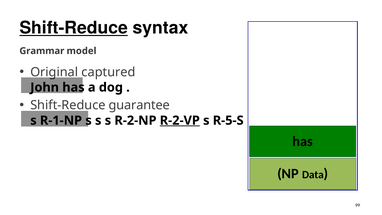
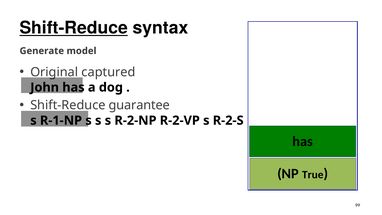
Grammar: Grammar -> Generate
R-2-VP underline: present -> none
R-5-S: R-5-S -> R-2-S
Data: Data -> True
